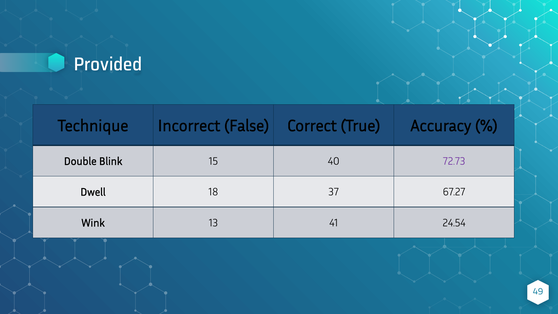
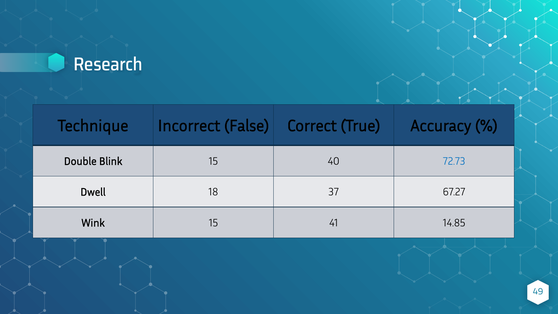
Provided: Provided -> Research
72.73 colour: purple -> blue
Wink 13: 13 -> 15
24.54: 24.54 -> 14.85
